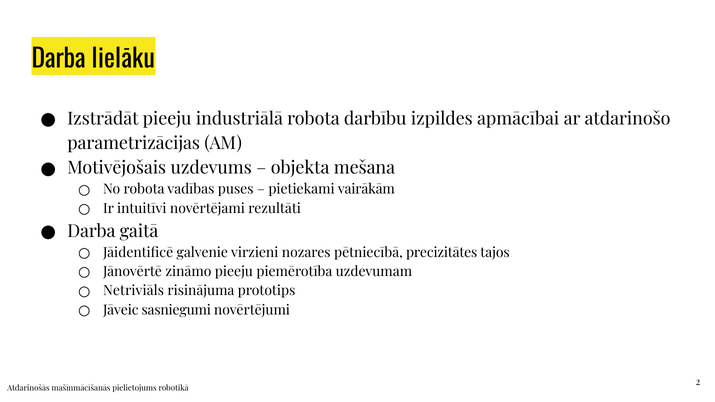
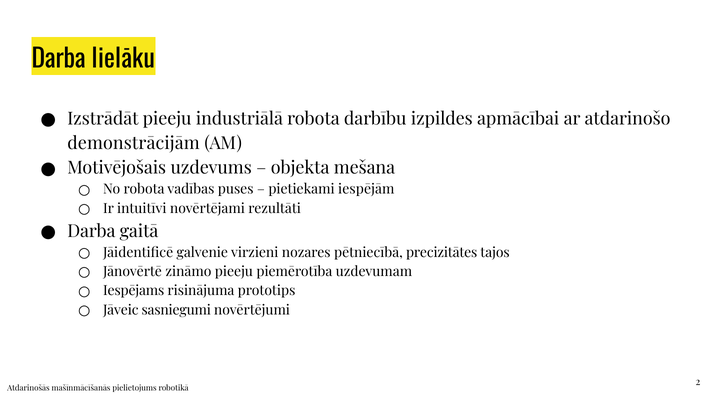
parametrizācijas: parametrizācijas -> demonstrācijām
vairākām: vairākām -> iespējām
Netriviāls: Netriviāls -> Iespējams
